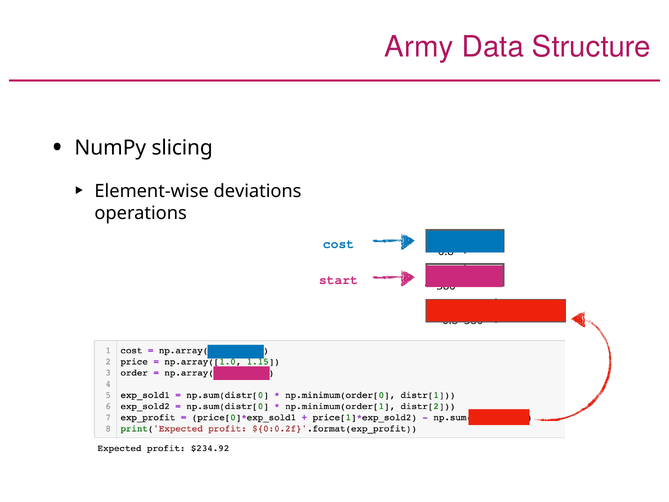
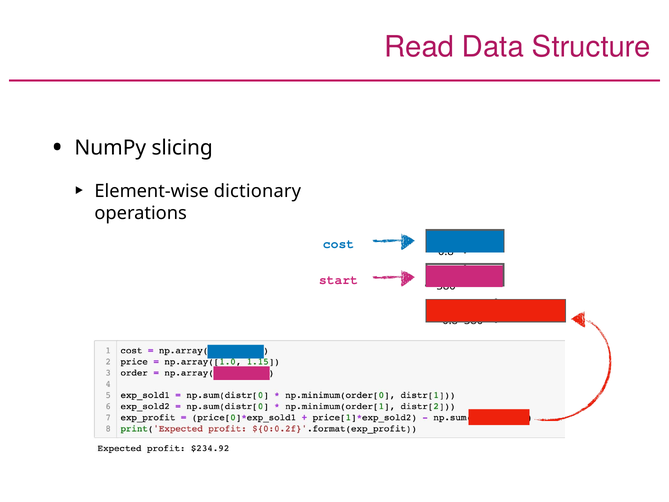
Army: Army -> Read
deviations: deviations -> dictionary
